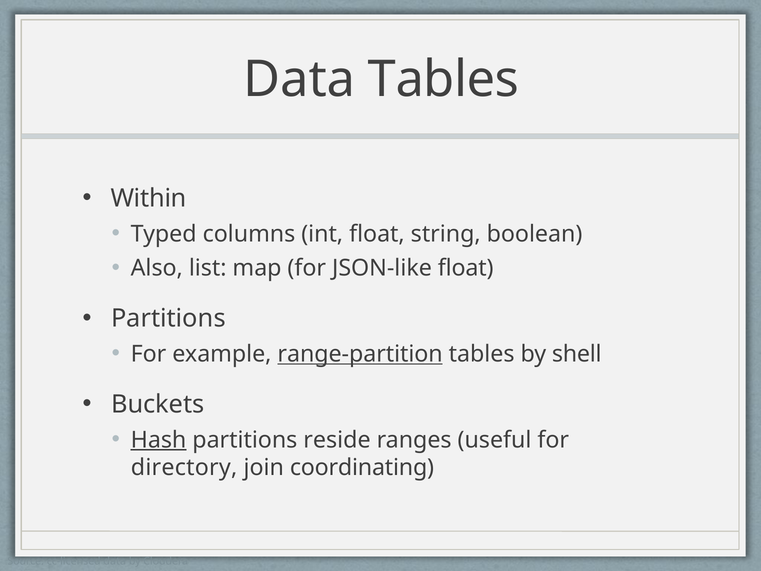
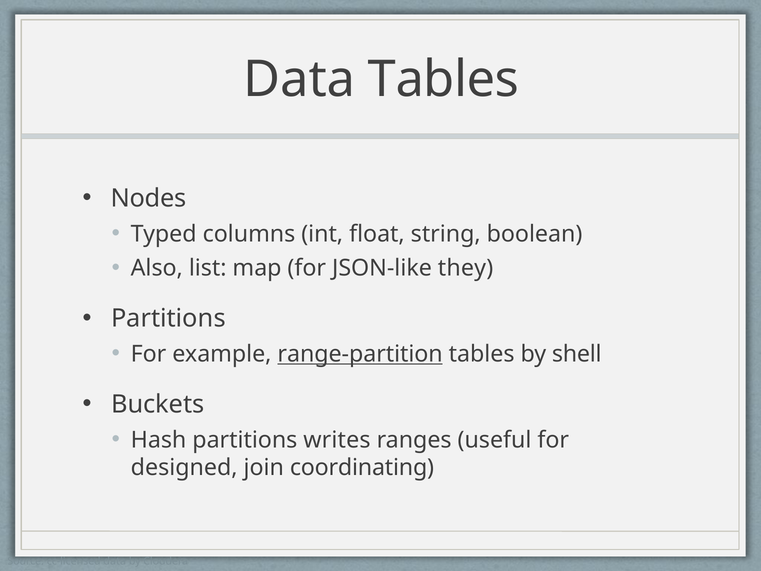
Within: Within -> Nodes
JSON-like float: float -> they
Hash underline: present -> none
reside: reside -> writes
directory: directory -> designed
